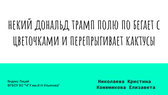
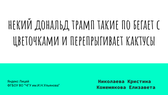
полю: полю -> такие
